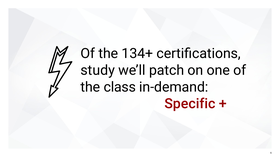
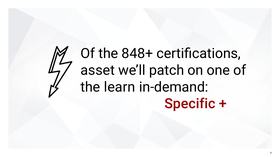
134+: 134+ -> 848+
study: study -> asset
class: class -> learn
